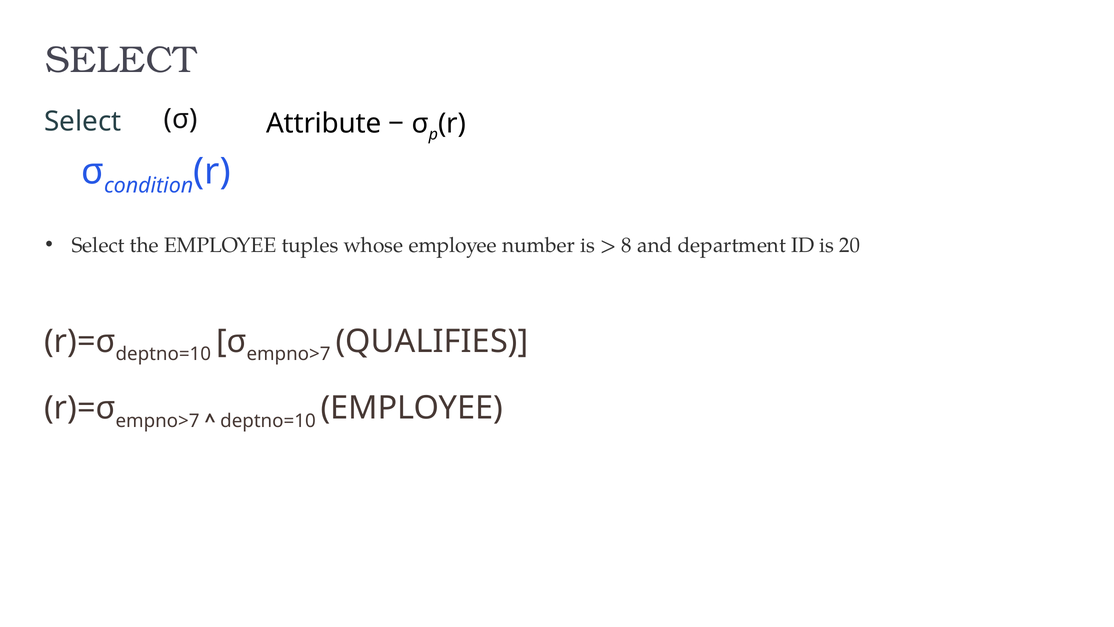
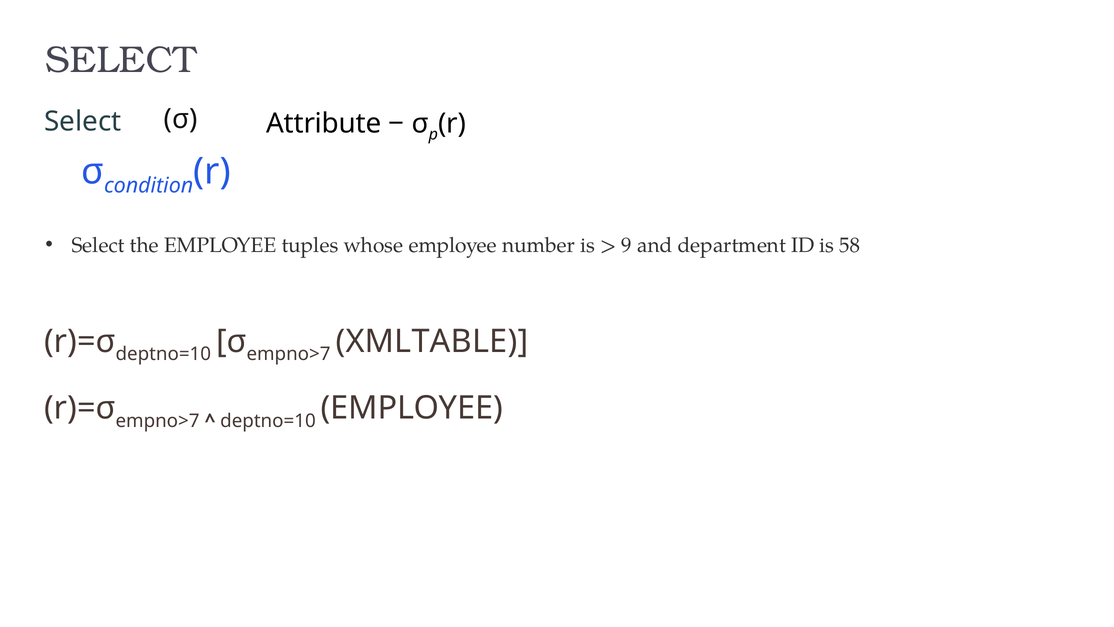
8: 8 -> 9
20: 20 -> 58
QUALIFIES: QUALIFIES -> XMLTABLE
